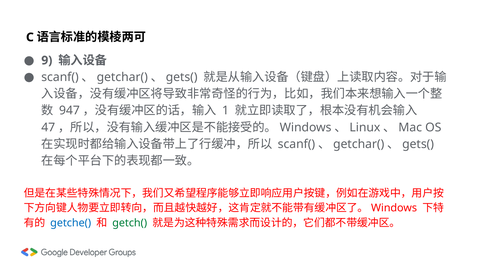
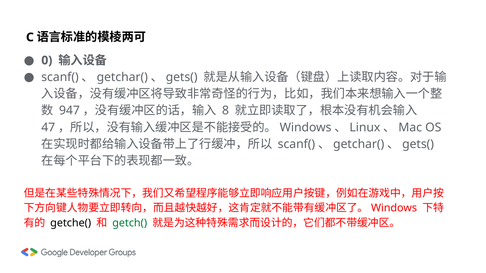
9: 9 -> 0
1: 1 -> 8
getche( colour: blue -> black
